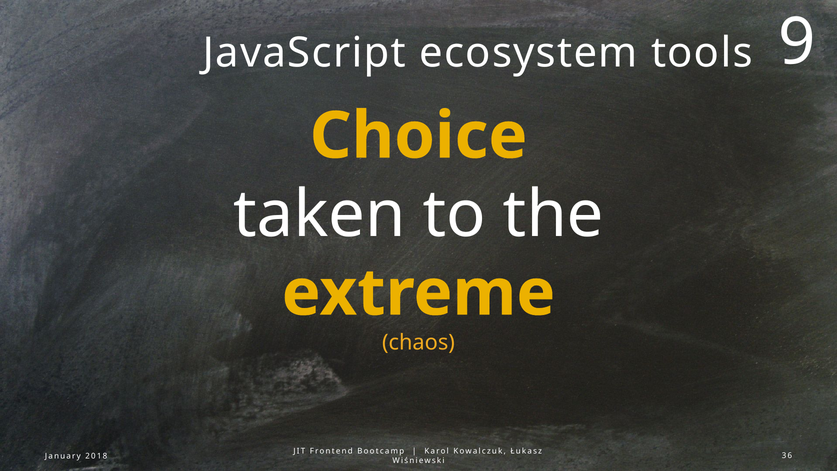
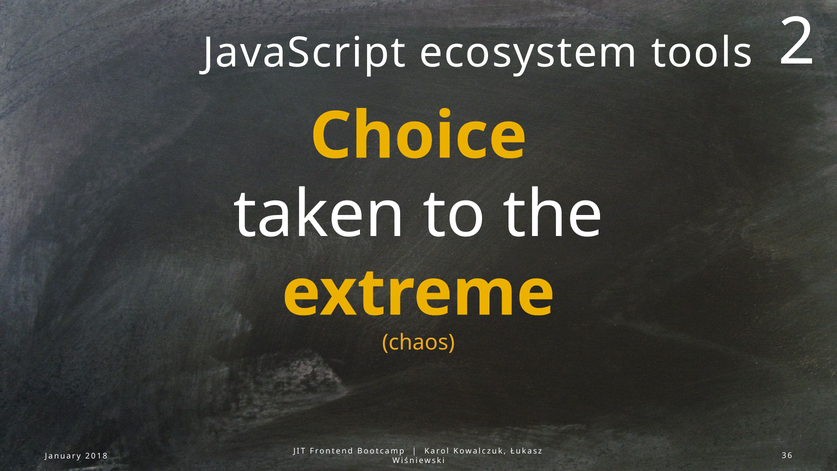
9: 9 -> 2
